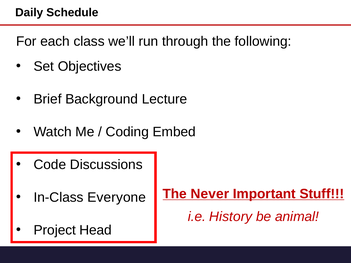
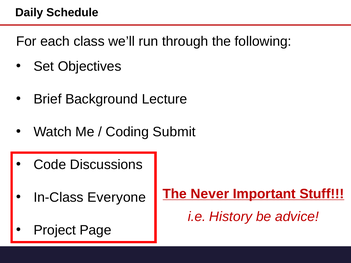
Embed: Embed -> Submit
animal: animal -> advice
Head: Head -> Page
